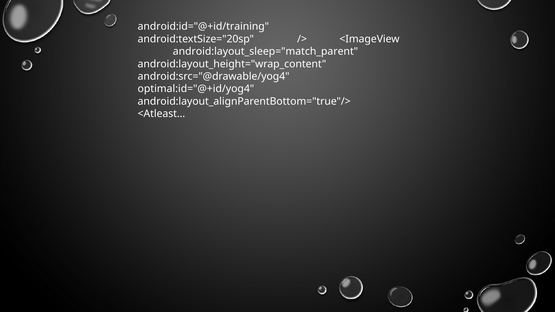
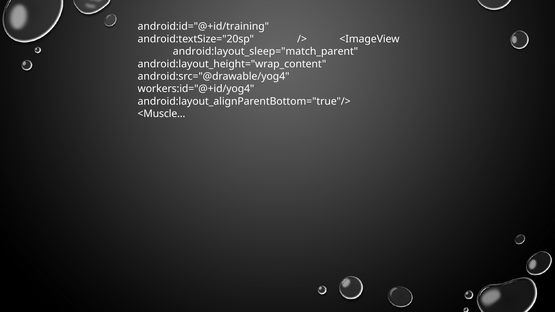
optimal:id="@+id/yog4: optimal:id="@+id/yog4 -> workers:id="@+id/yog4
<Atleast…: <Atleast… -> <Muscle…
